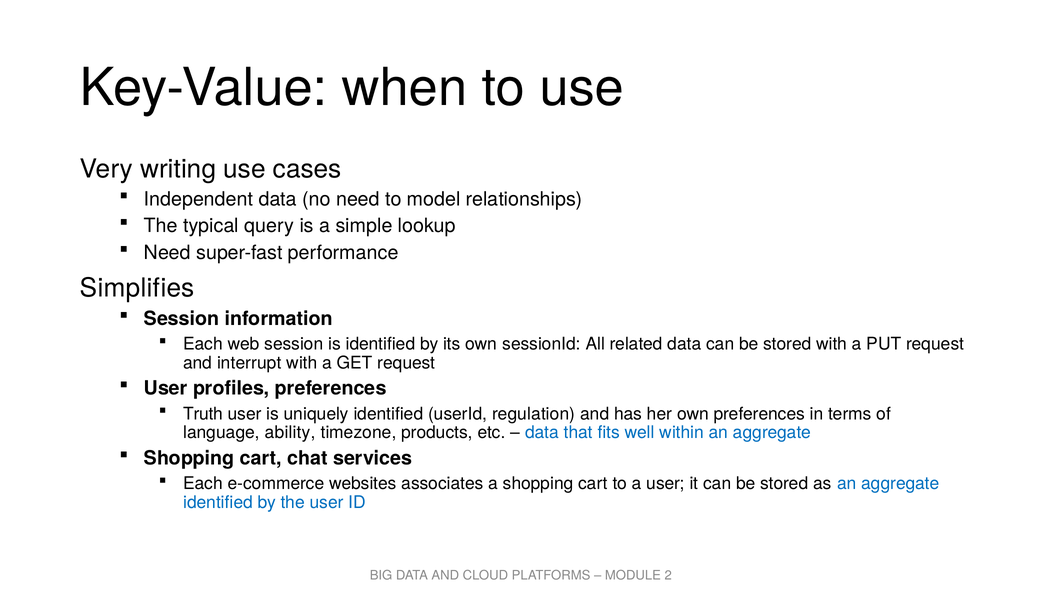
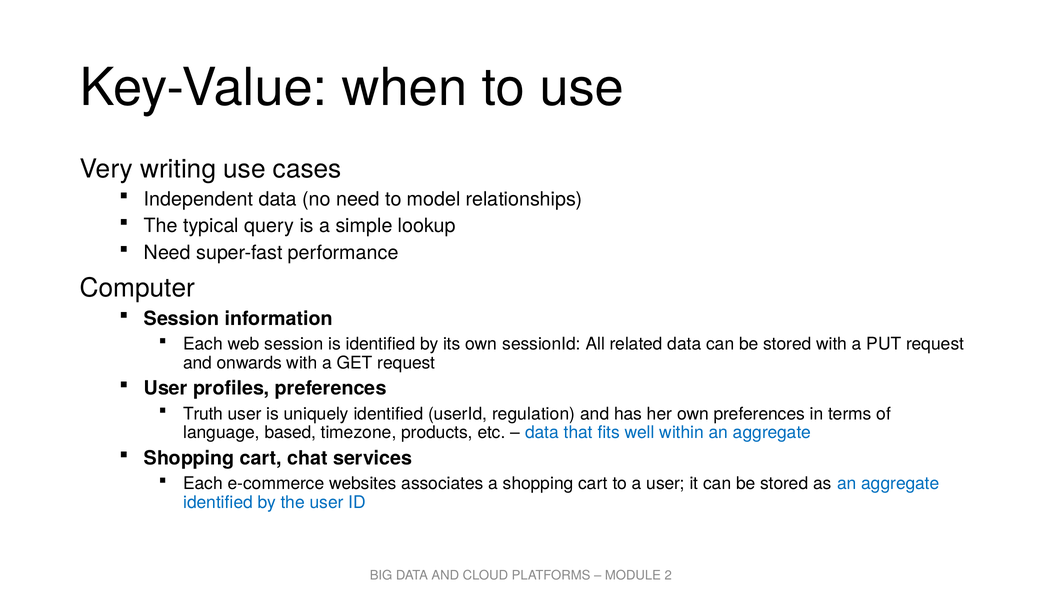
Simplifies: Simplifies -> Computer
interrupt: interrupt -> onwards
ability: ability -> based
